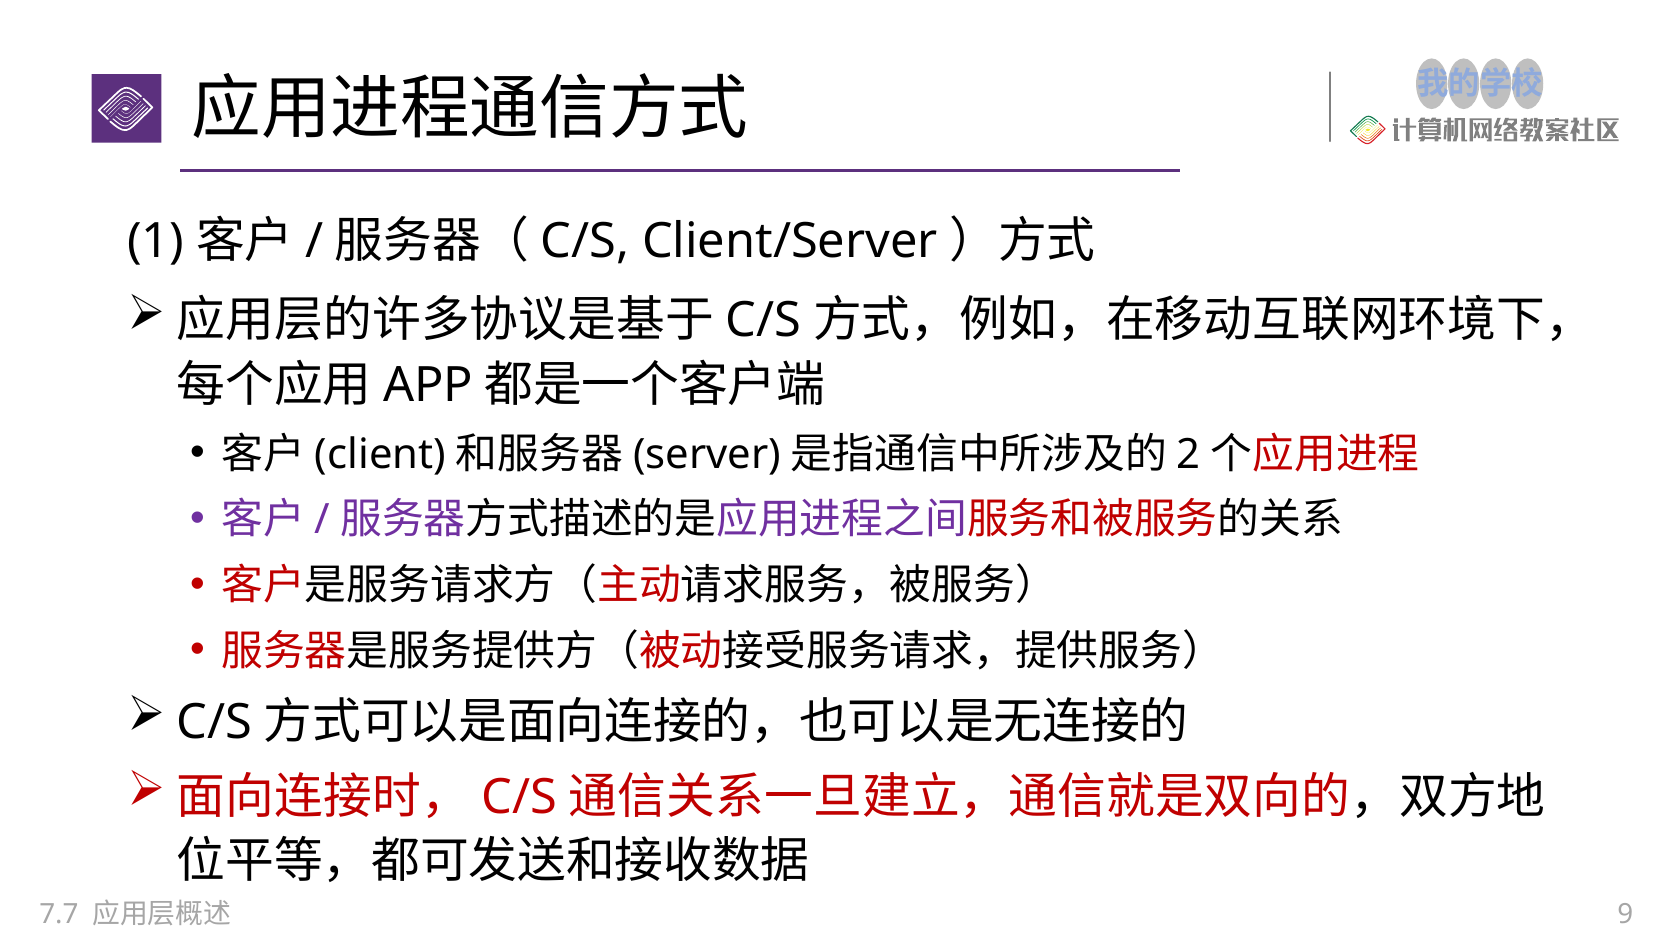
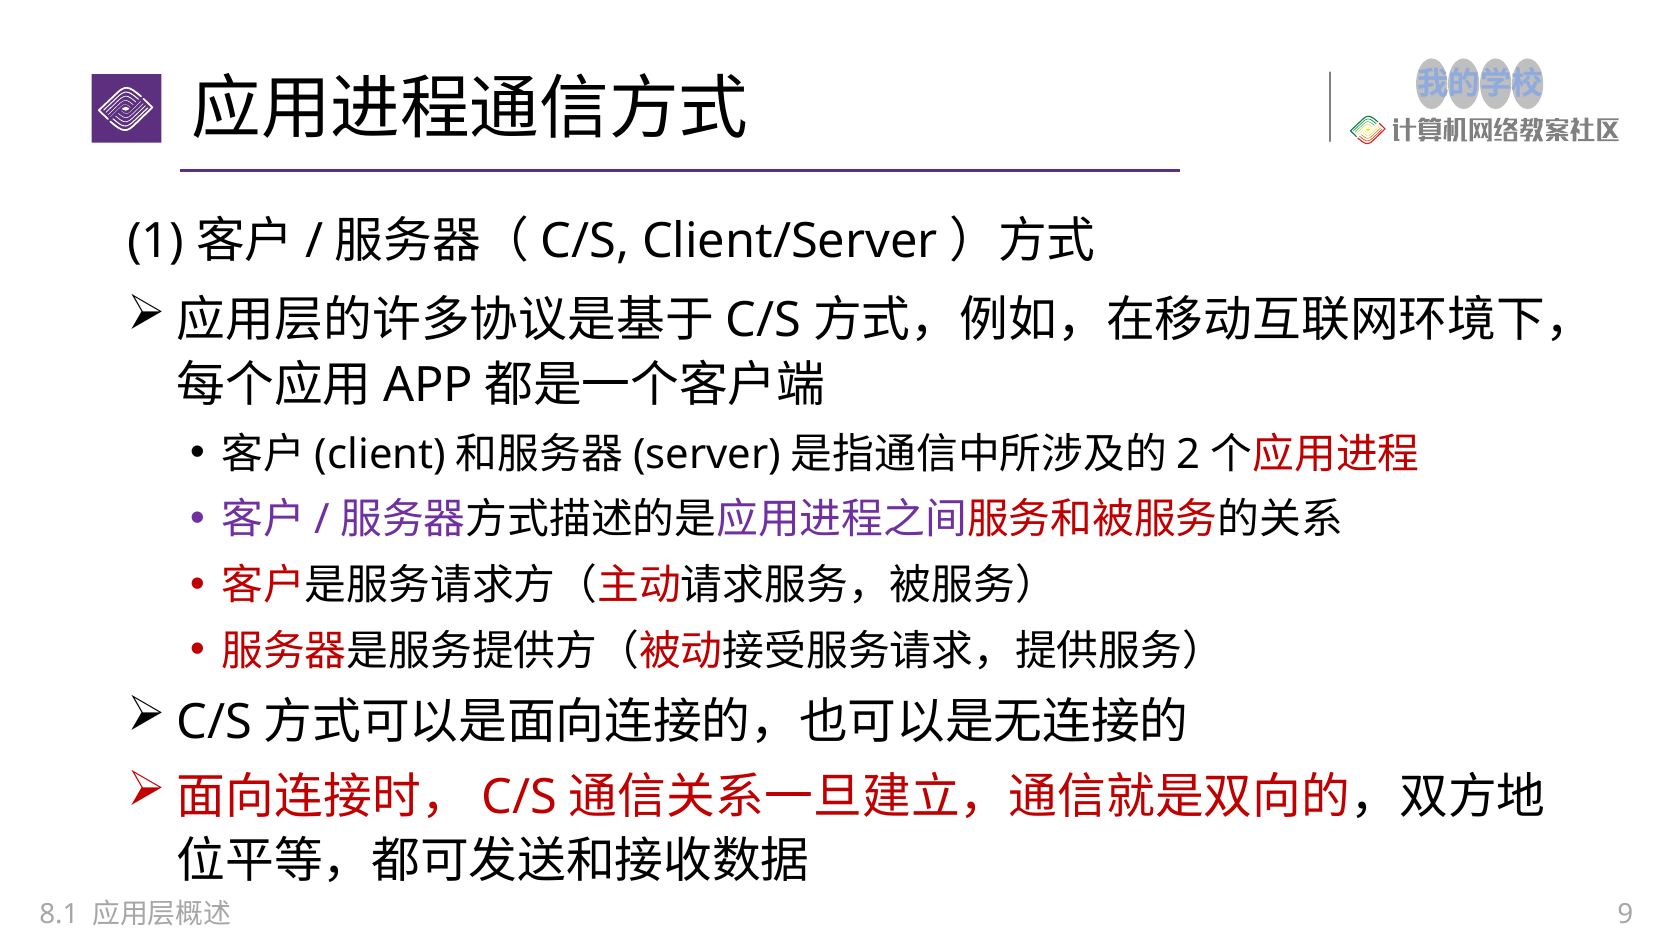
7.7: 7.7 -> 8.1
